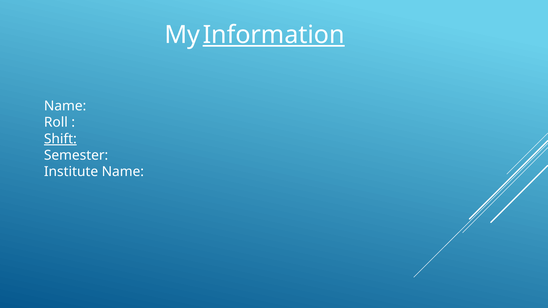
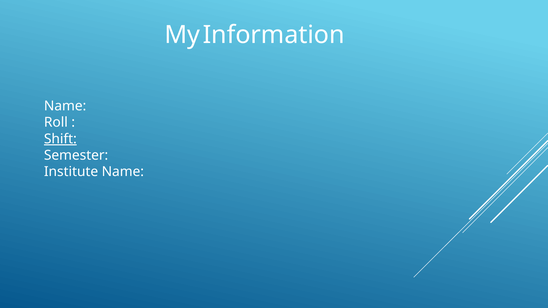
Information underline: present -> none
